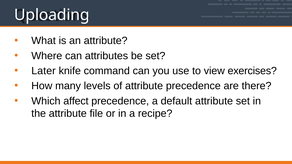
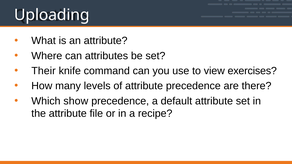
Later: Later -> Their
affect: affect -> show
